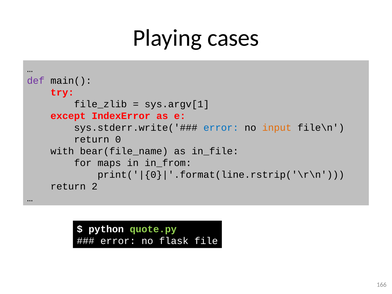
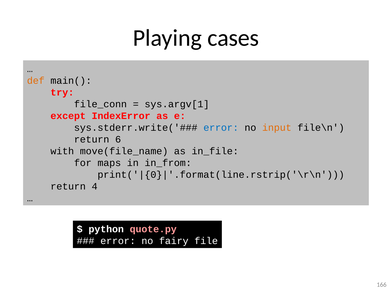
def colour: purple -> orange
file_zlib: file_zlib -> file_conn
0: 0 -> 6
bear(file_name: bear(file_name -> move(file_name
2: 2 -> 4
quote.py colour: light green -> pink
flask: flask -> fairy
